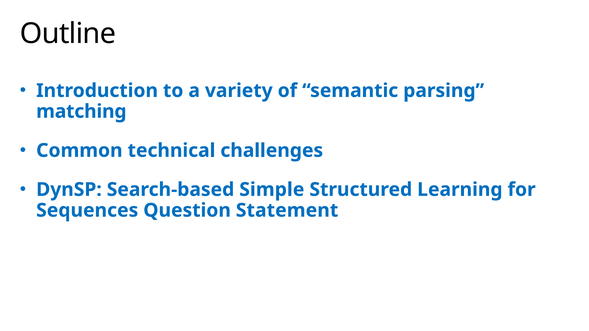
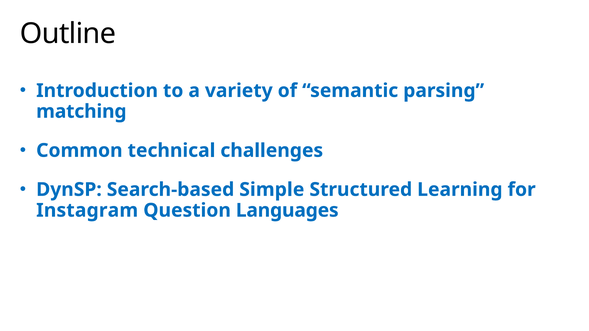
Sequences: Sequences -> Instagram
Statement: Statement -> Languages
